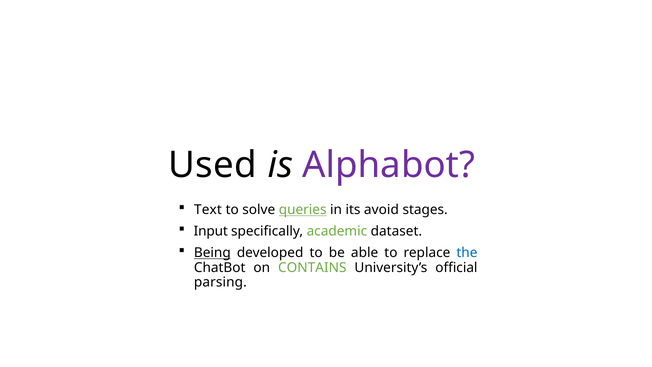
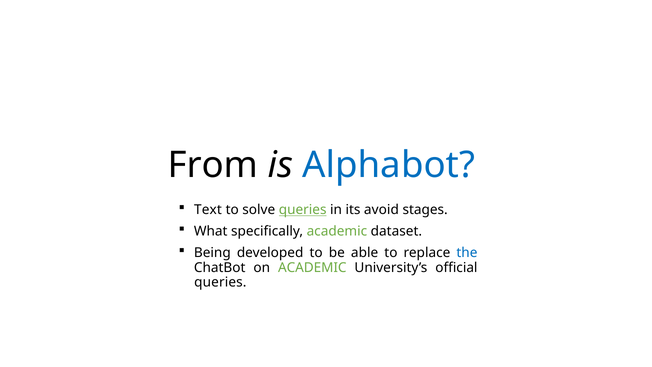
Used: Used -> From
Alphabot colour: purple -> blue
Input: Input -> What
Being underline: present -> none
on CONTAINS: CONTAINS -> ACADEMIC
parsing at (220, 282): parsing -> queries
